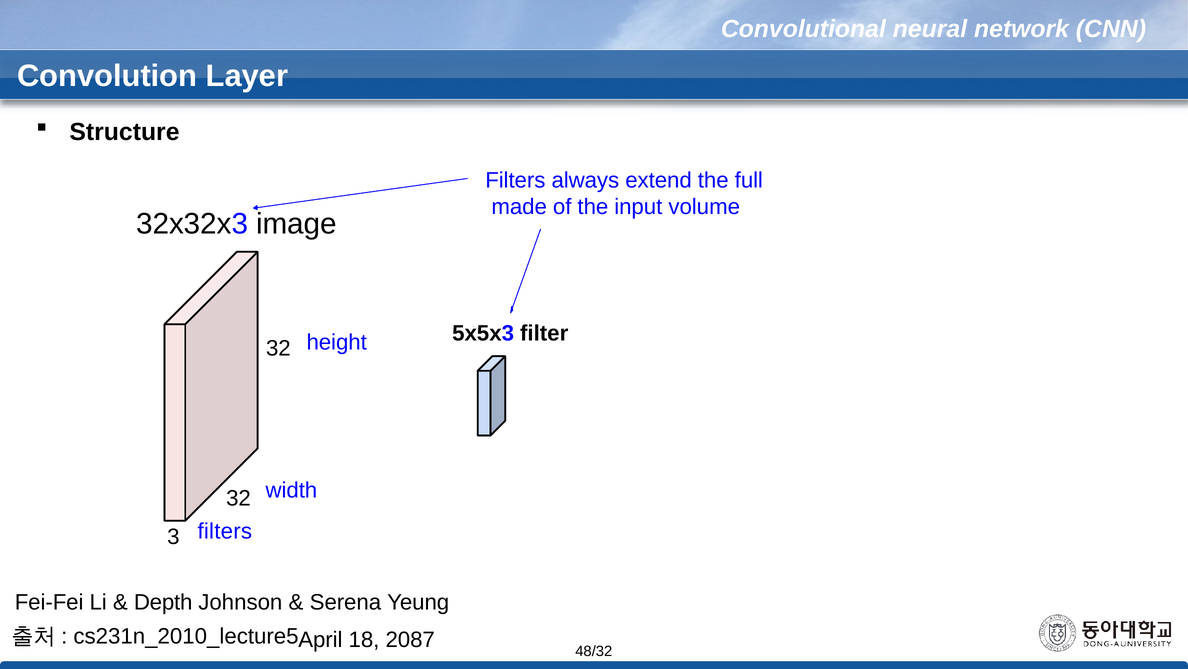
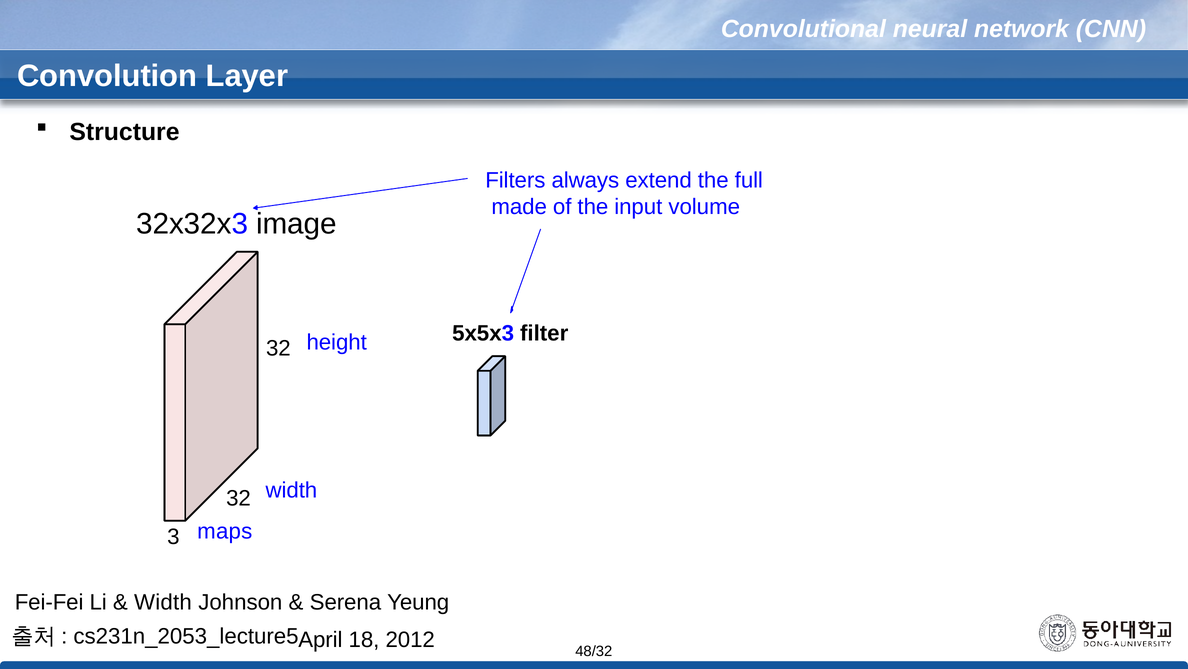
filters at (225, 531): filters -> maps
Depth at (163, 602): Depth -> Width
cs231n_2010_lecture5: cs231n_2010_lecture5 -> cs231n_2053_lecture5
2087: 2087 -> 2012
